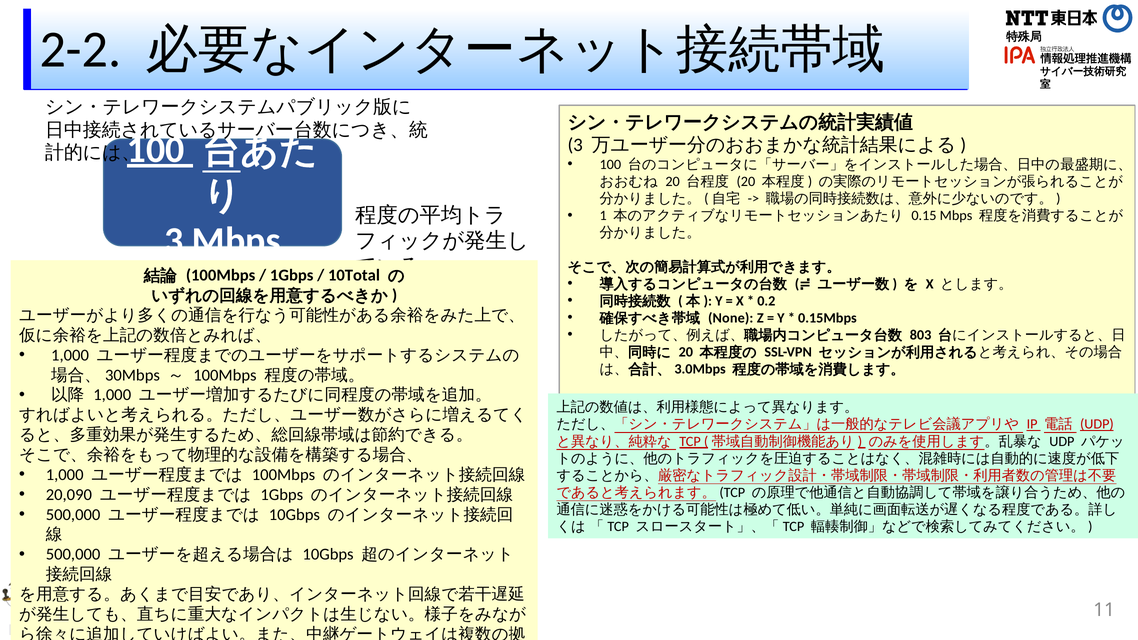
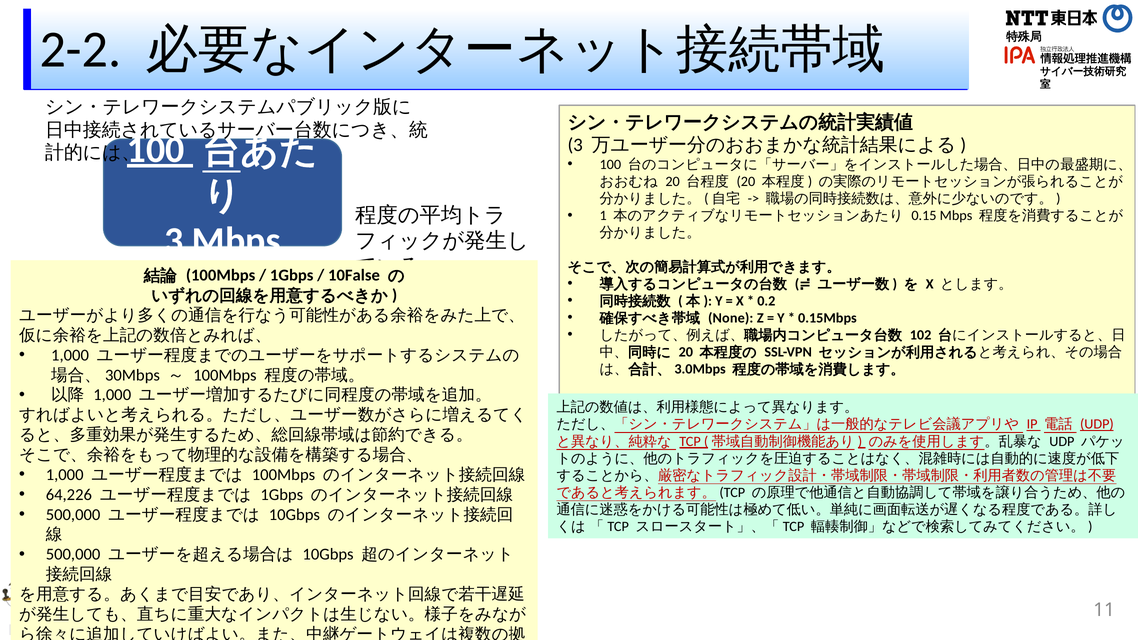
10Total: 10Total -> 10False
803: 803 -> 102
20,090: 20,090 -> 64,226
